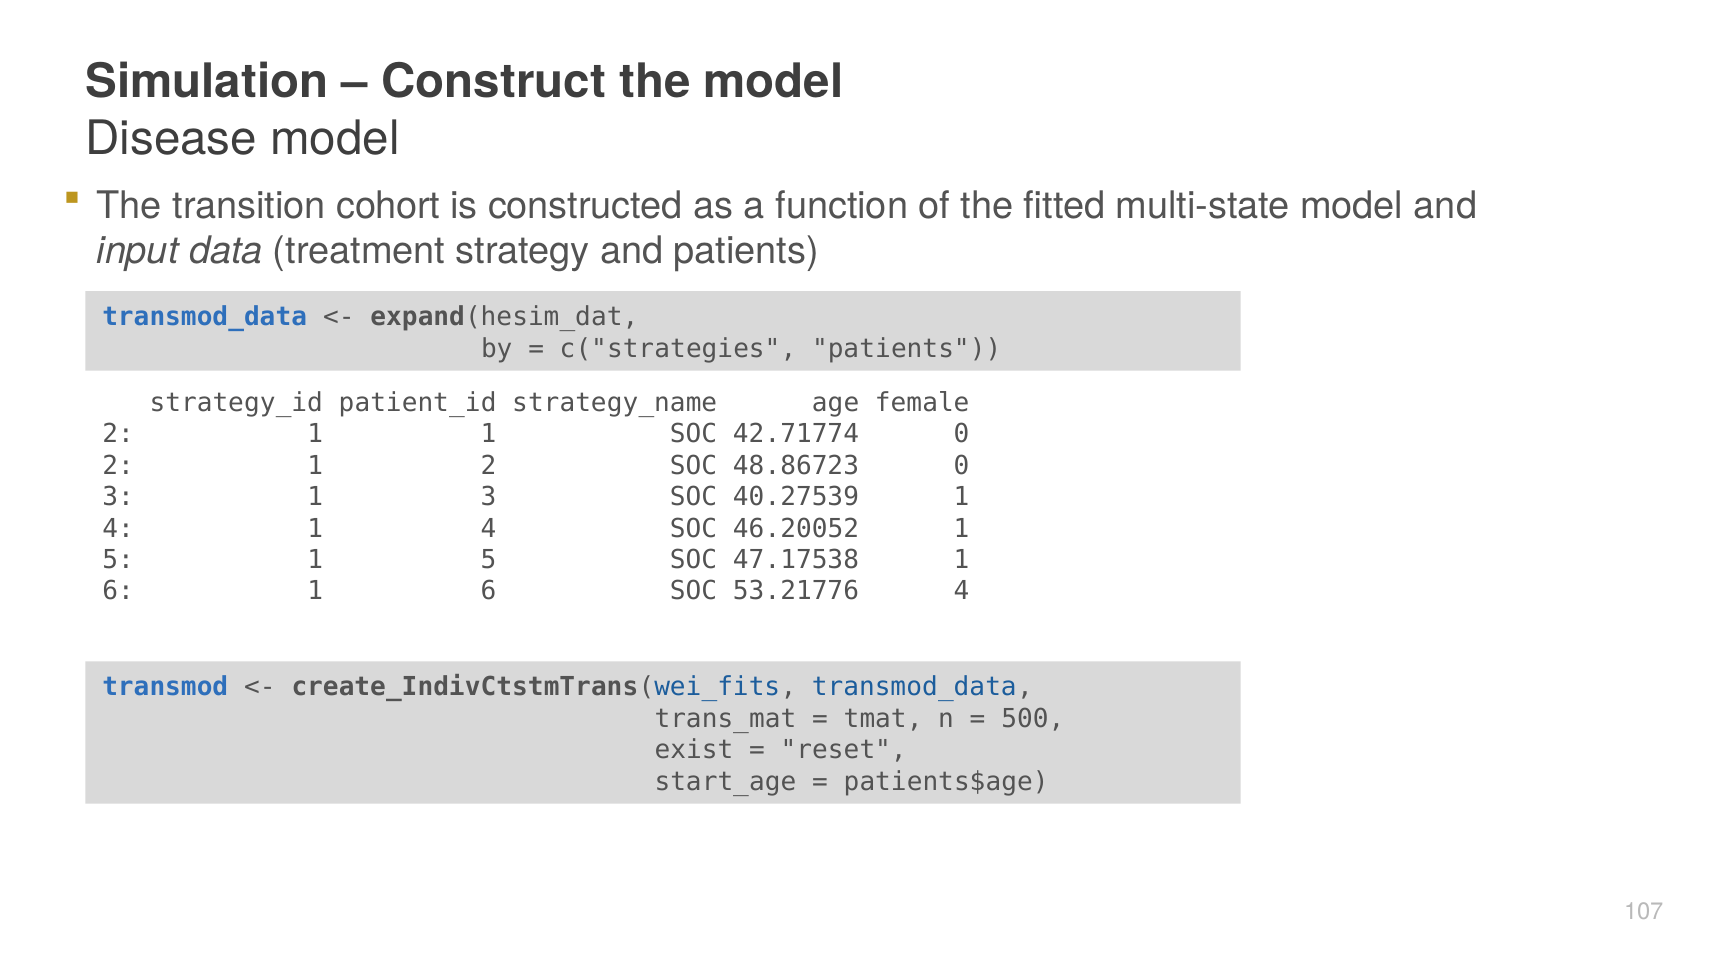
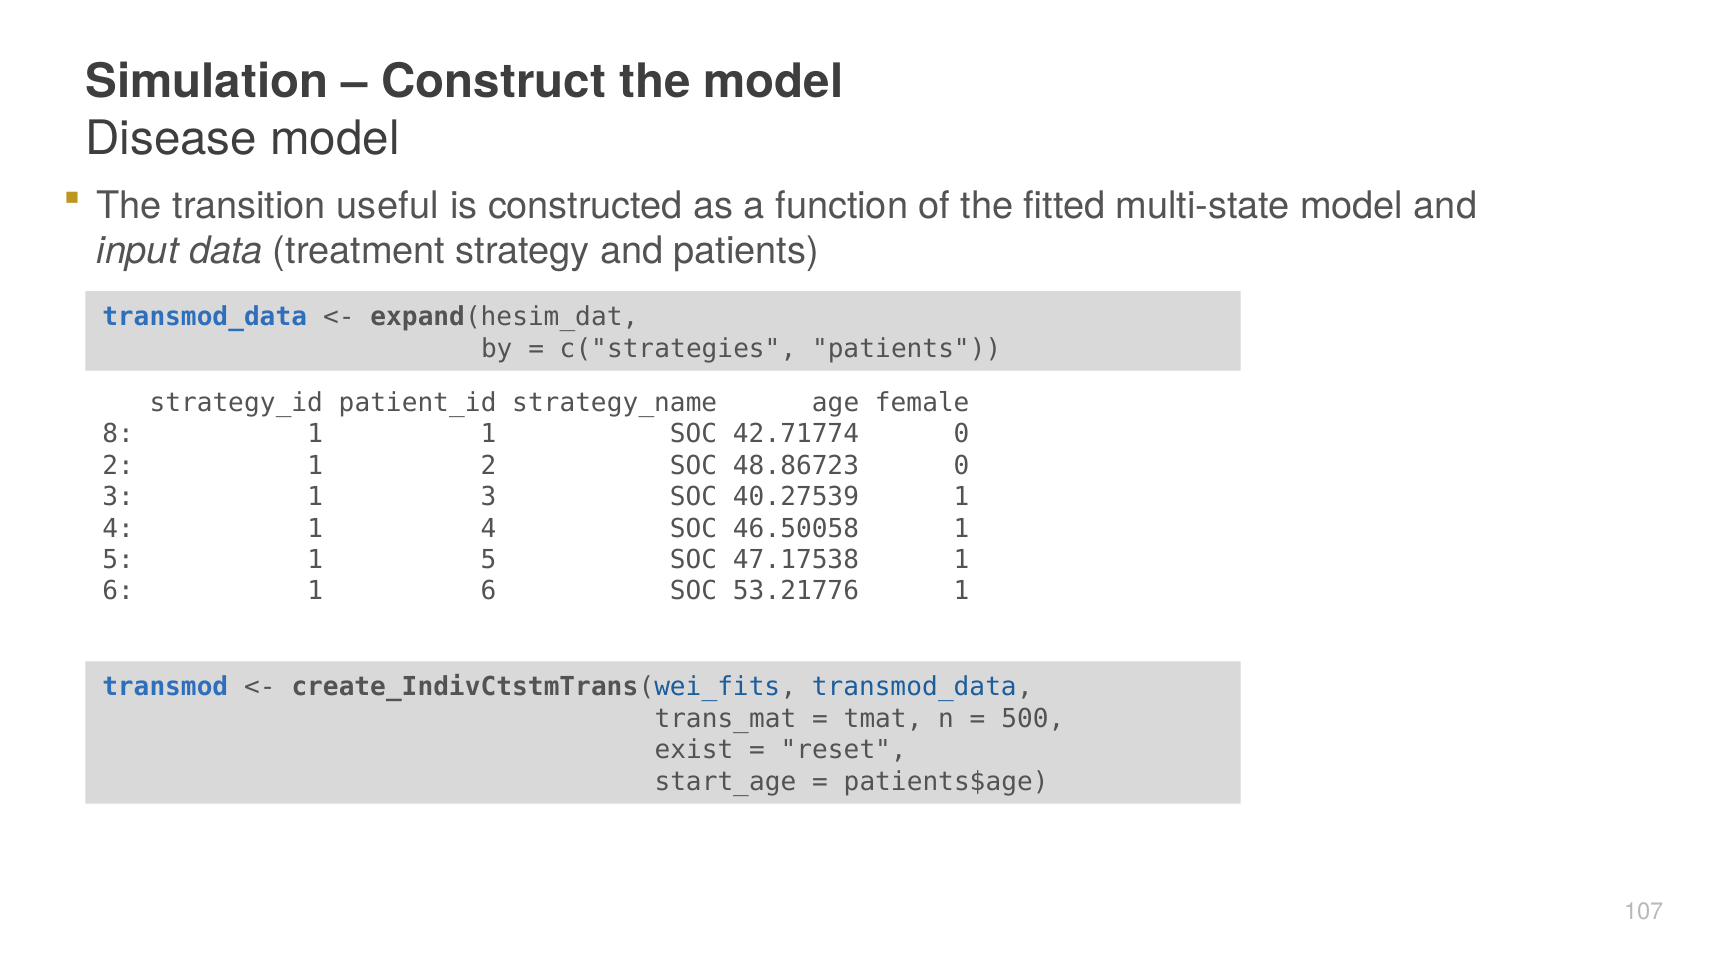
cohort: cohort -> useful
2 at (118, 434): 2 -> 8
46.20052: 46.20052 -> 46.50058
53.21776 4: 4 -> 1
